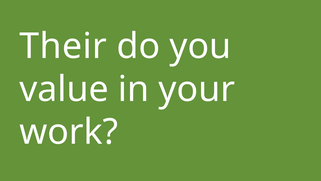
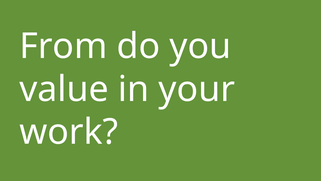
Their: Their -> From
